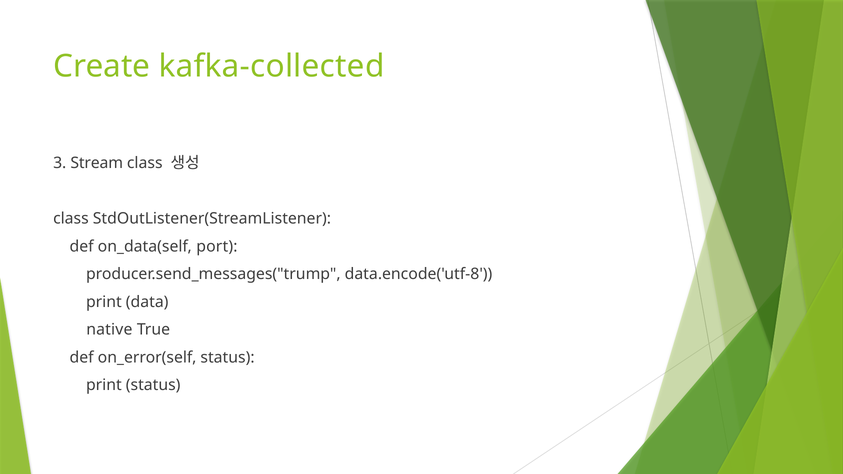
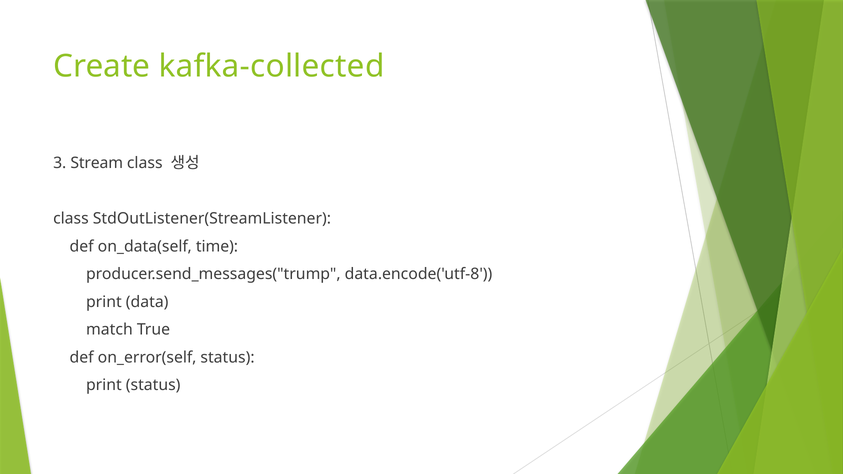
port: port -> time
native: native -> match
